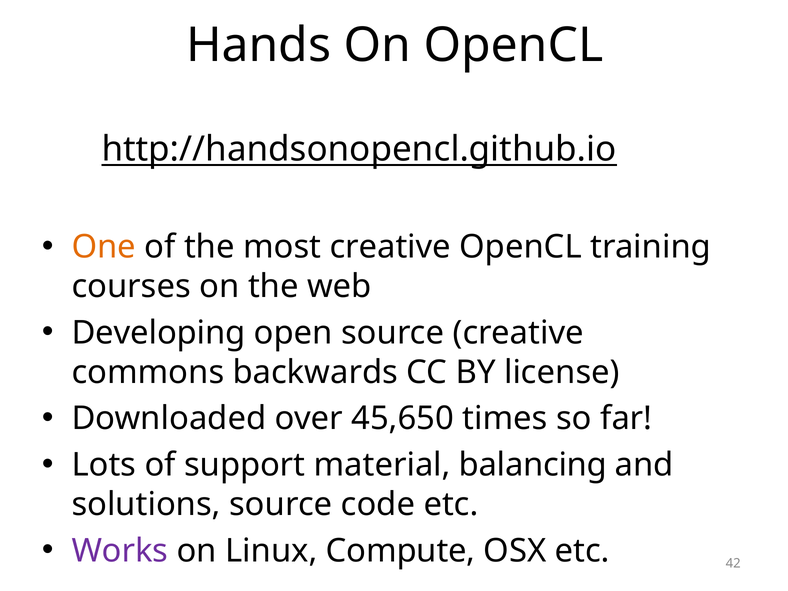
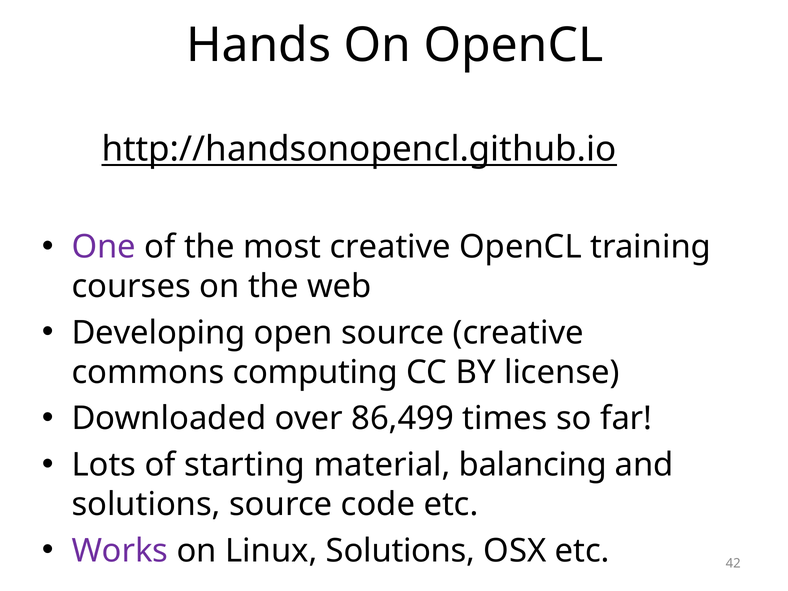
One colour: orange -> purple
backwards: backwards -> computing
45,650: 45,650 -> 86,499
support: support -> starting
Linux Compute: Compute -> Solutions
